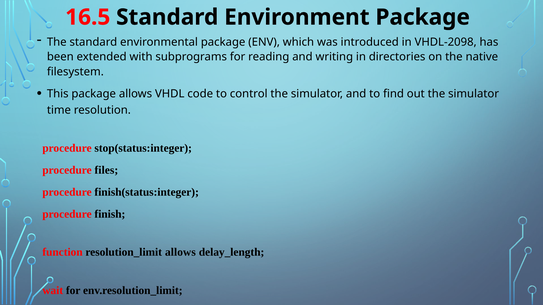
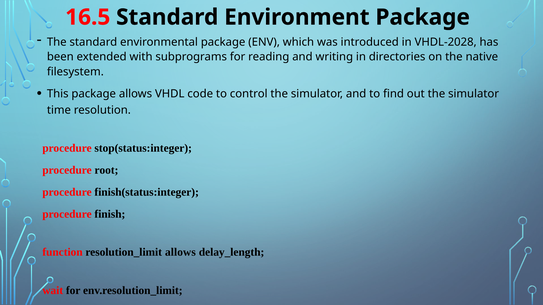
VHDL-2098: VHDL-2098 -> VHDL-2028
files: files -> root
